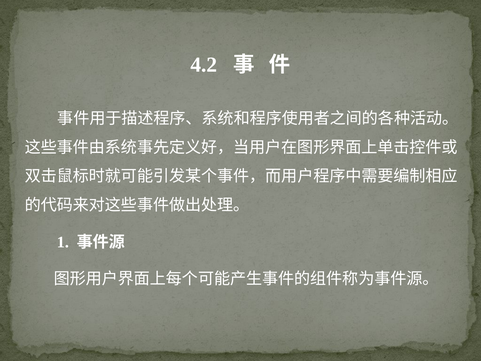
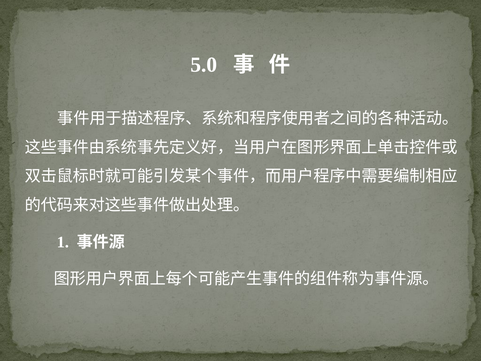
4.2: 4.2 -> 5.0
